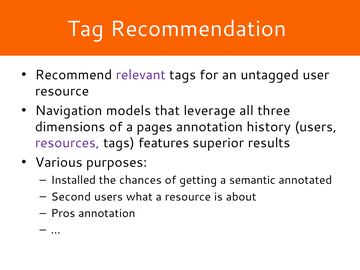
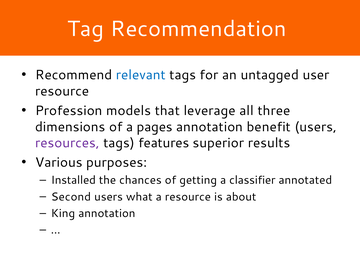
relevant colour: purple -> blue
Navigation: Navigation -> Profession
history: history -> benefit
semantic: semantic -> classifier
Pros: Pros -> King
